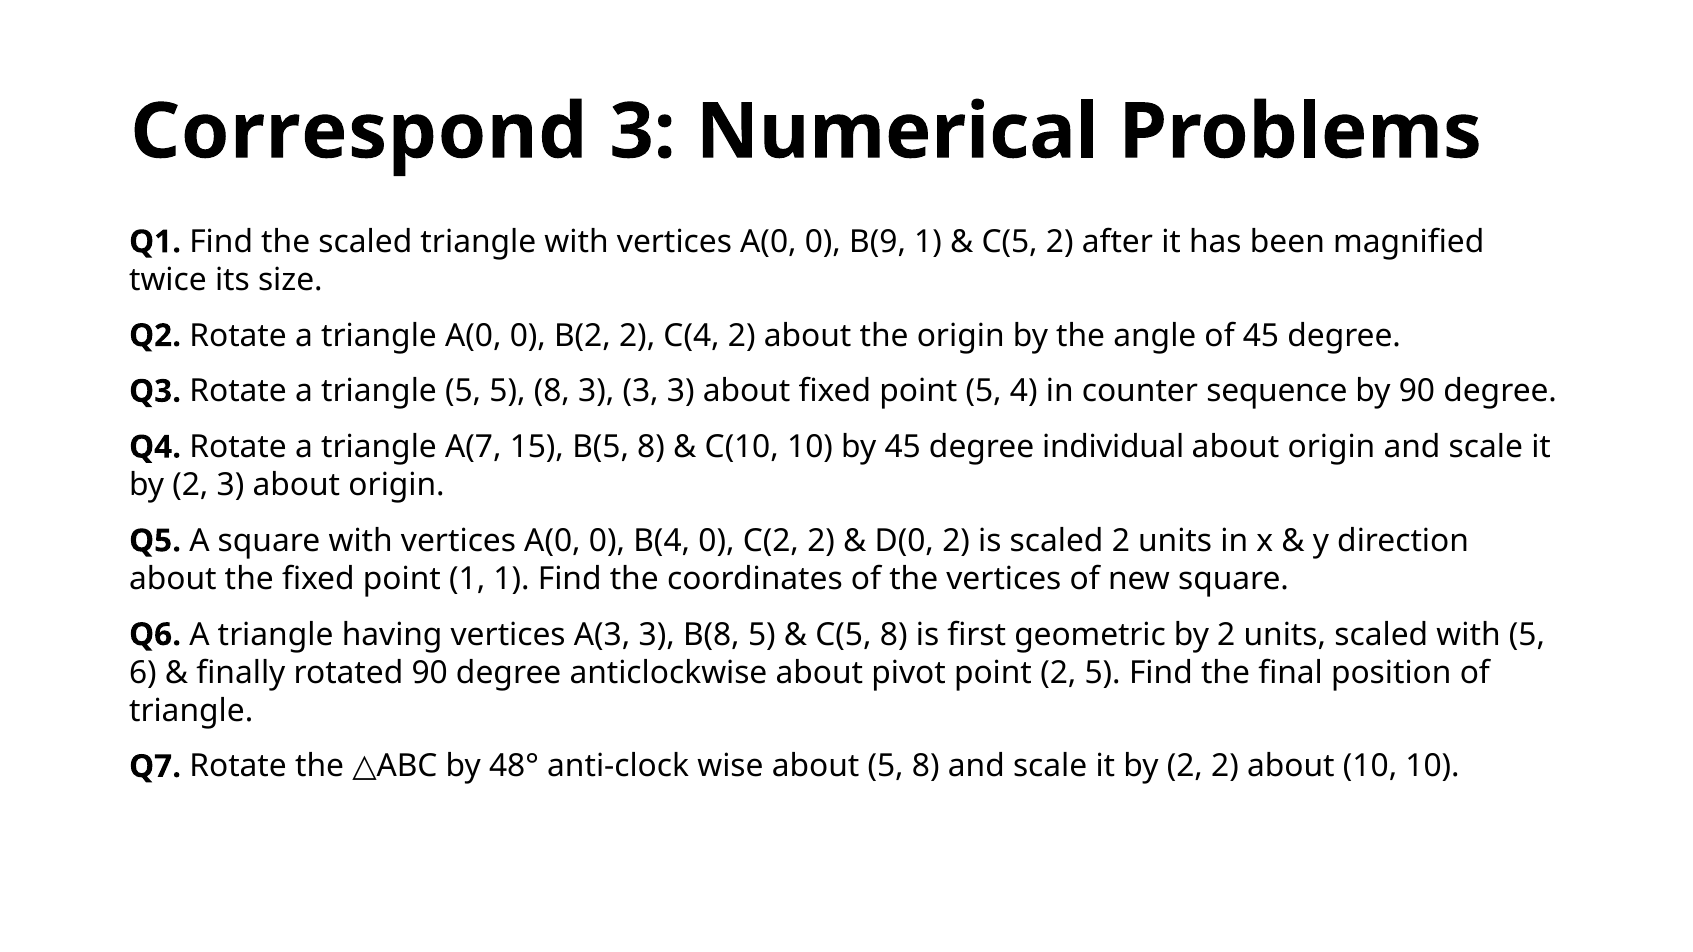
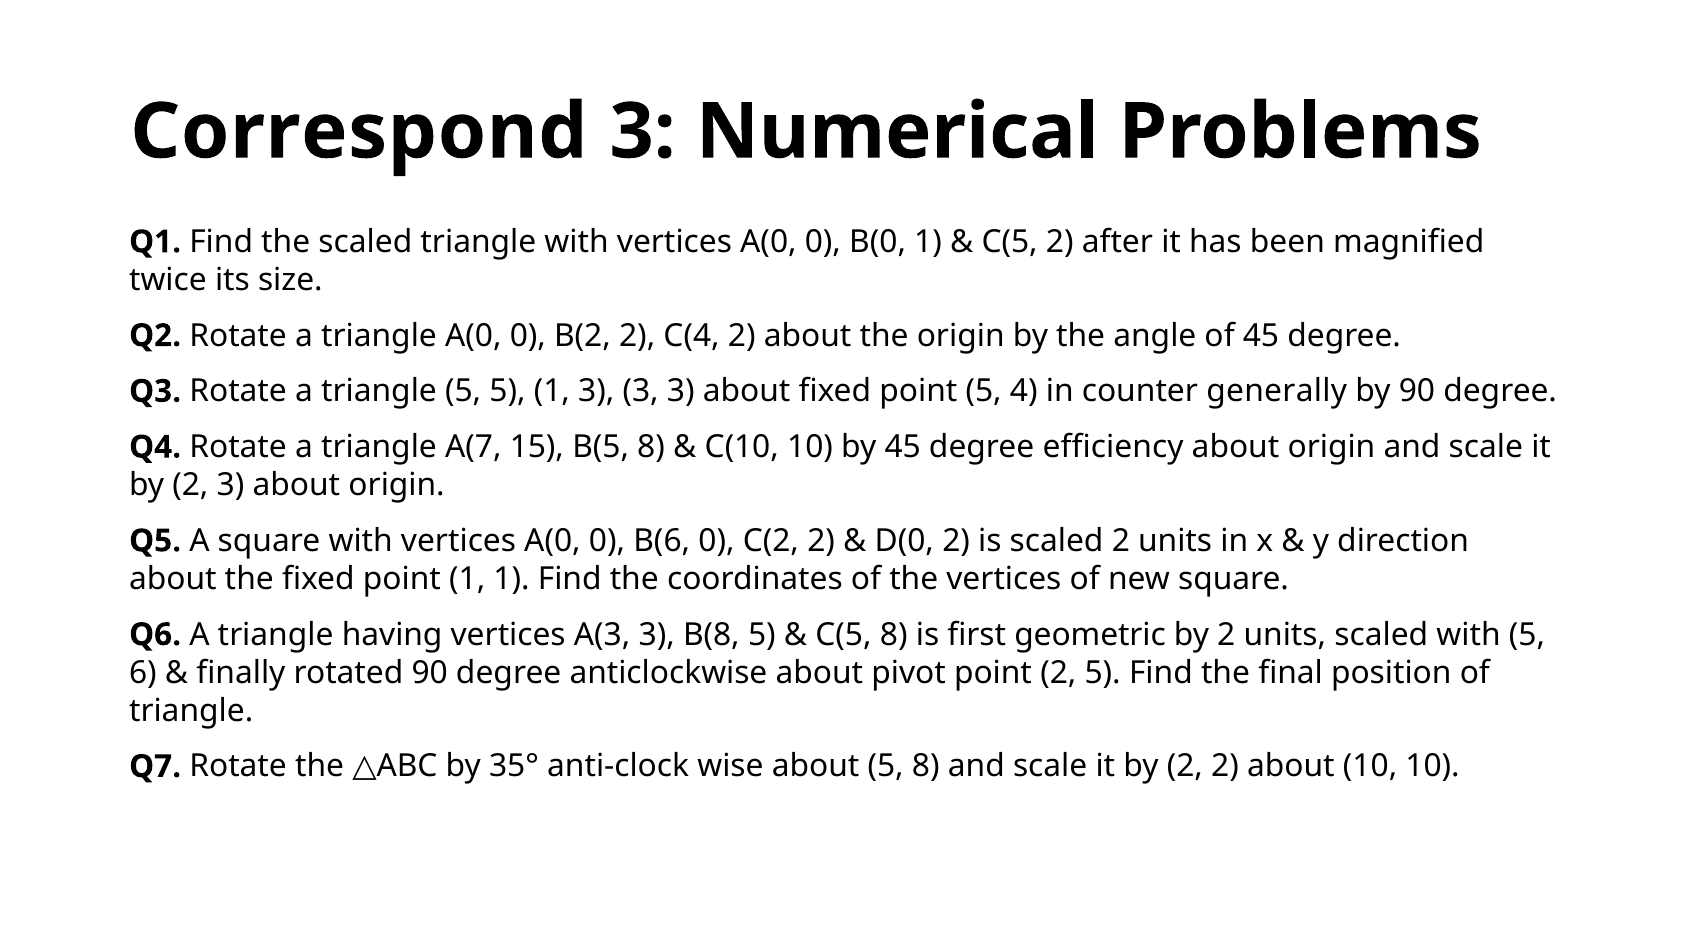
B(9: B(9 -> B(0
5 5 8: 8 -> 1
sequence: sequence -> generally
individual: individual -> efficiency
B(4: B(4 -> B(6
48°: 48° -> 35°
